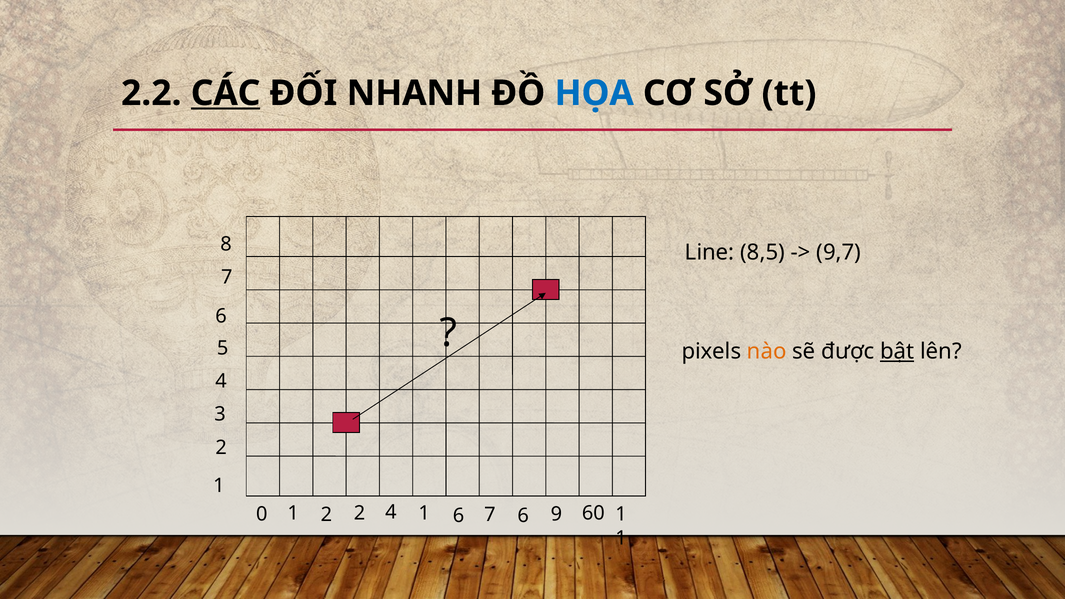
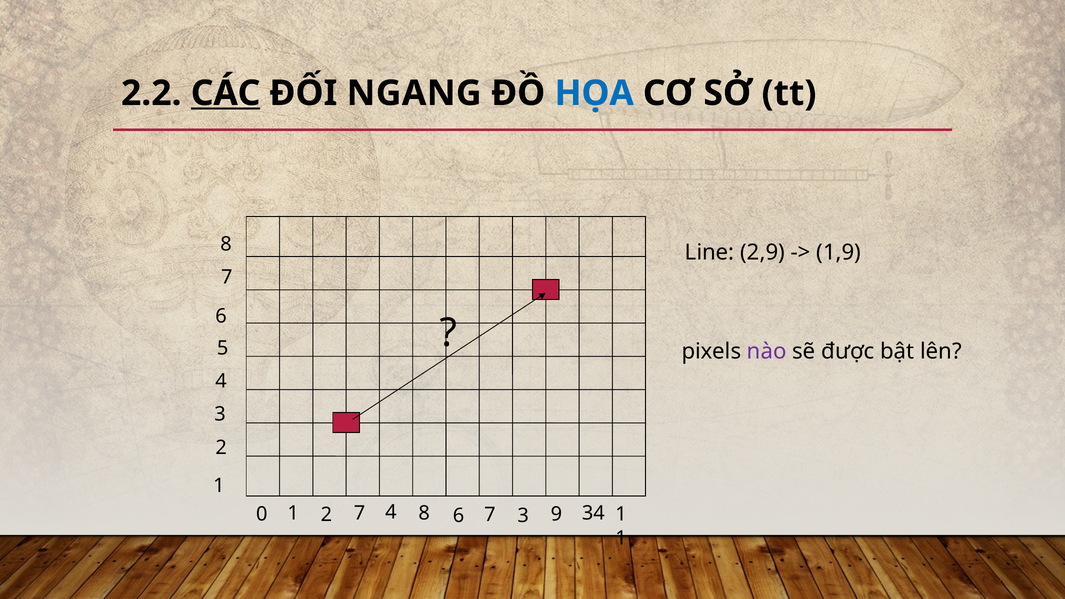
NHANH: NHANH -> NGANG
8,5: 8,5 -> 2,9
9,7: 9,7 -> 1,9
nào colour: orange -> purple
bật underline: present -> none
2 2: 2 -> 7
4 1: 1 -> 8
6 7 6: 6 -> 3
60: 60 -> 34
